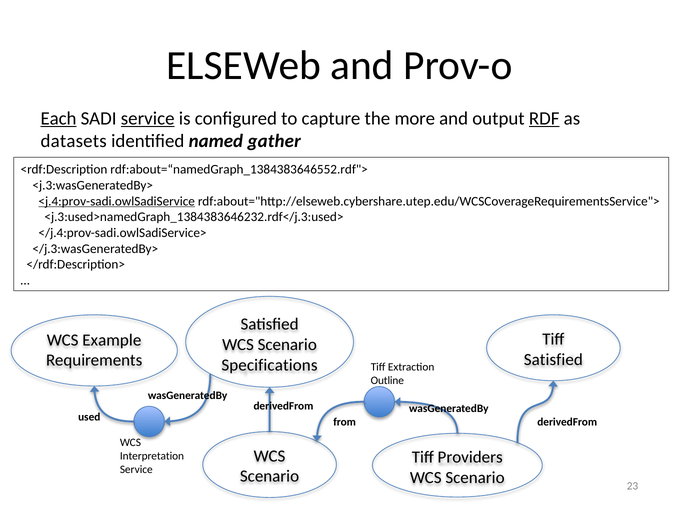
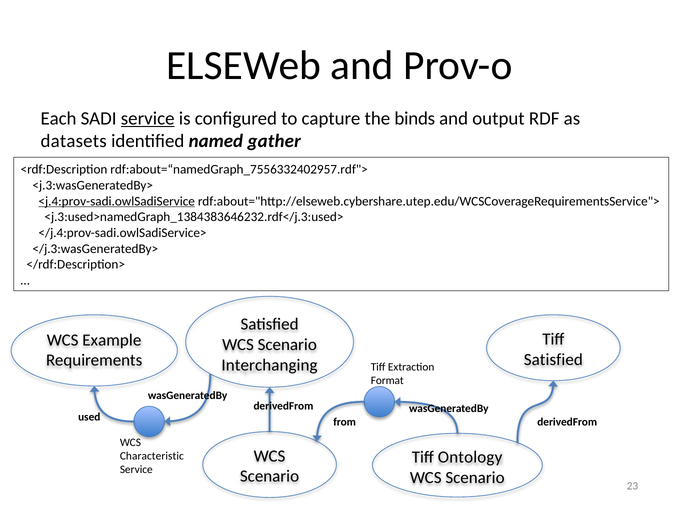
Each underline: present -> none
more: more -> binds
RDF underline: present -> none
rdf:about=“namedGraph_1384383646552.rdf">: rdf:about=“namedGraph_1384383646552.rdf"> -> rdf:about=“namedGraph_7556332402957.rdf">
Specifications: Specifications -> Interchanging
Outline: Outline -> Format
Providers: Providers -> Ontology
Interpretation: Interpretation -> Characteristic
